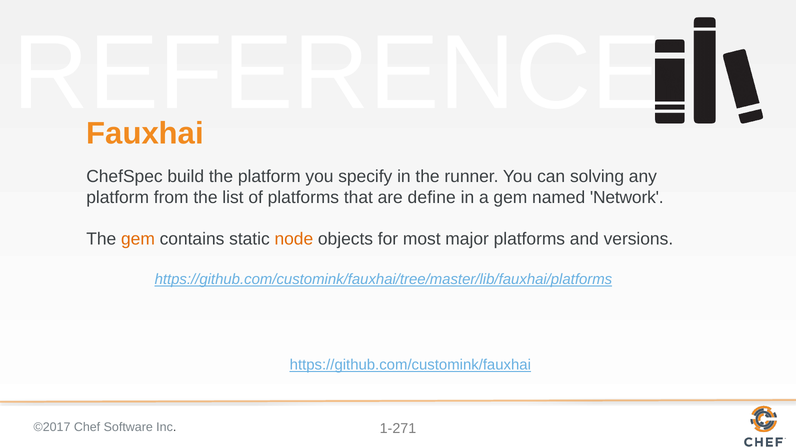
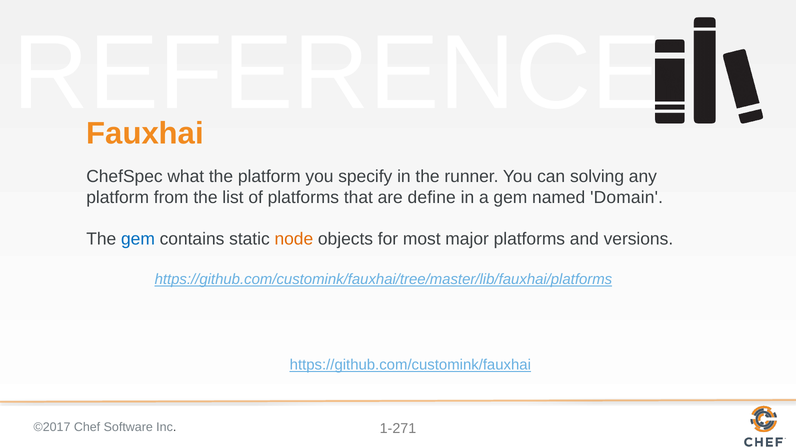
build: build -> what
Network: Network -> Domain
gem at (138, 239) colour: orange -> blue
